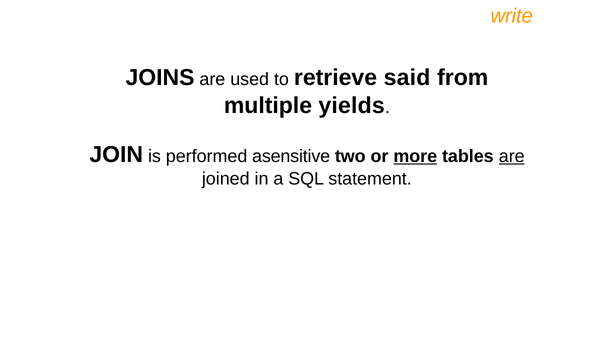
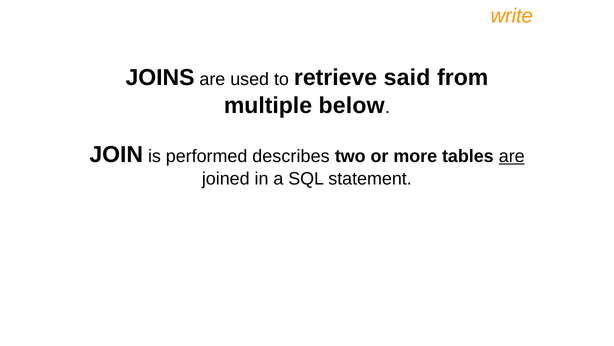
yields: yields -> below
asensitive: asensitive -> describes
more underline: present -> none
